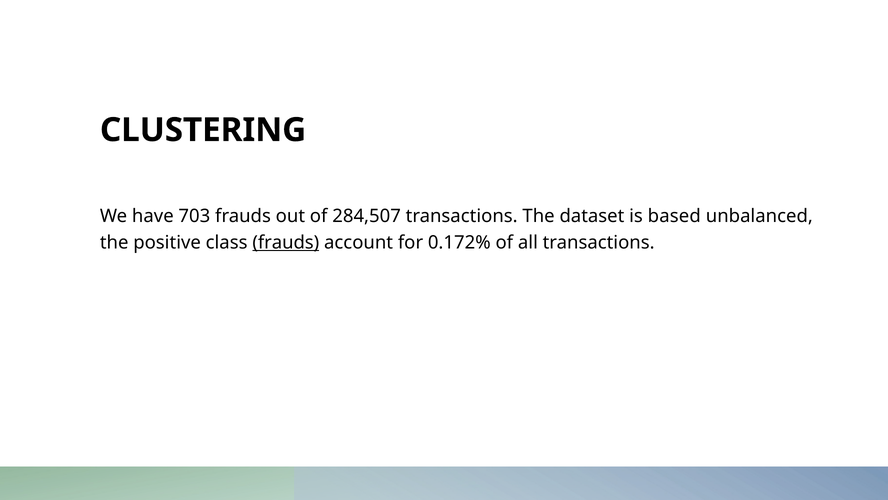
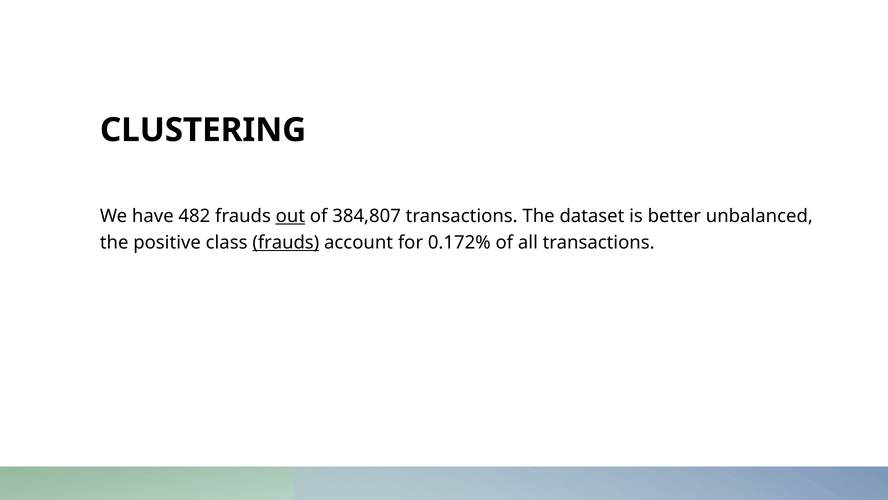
703: 703 -> 482
out underline: none -> present
284,507: 284,507 -> 384,807
based: based -> better
